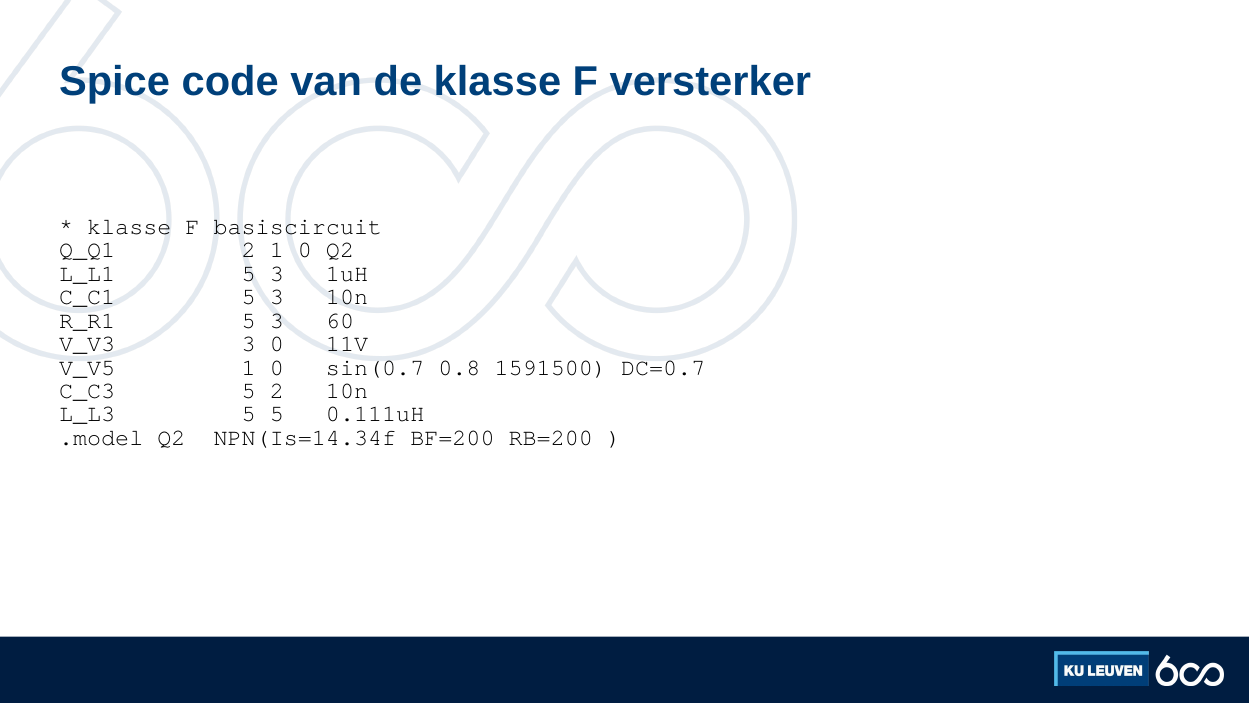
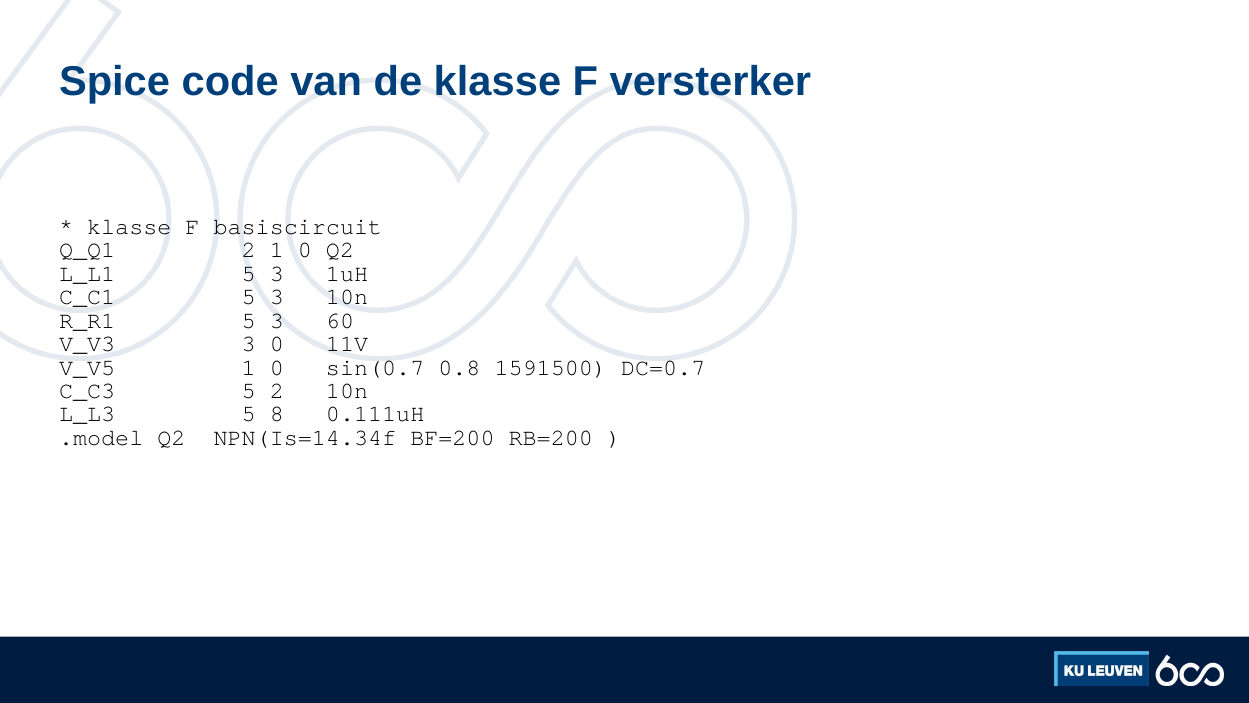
5 5: 5 -> 8
